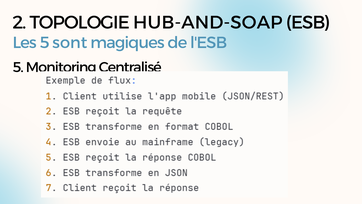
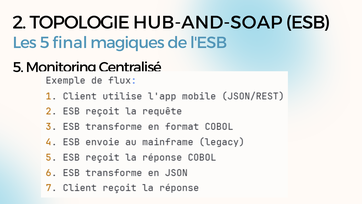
sont: sont -> final
